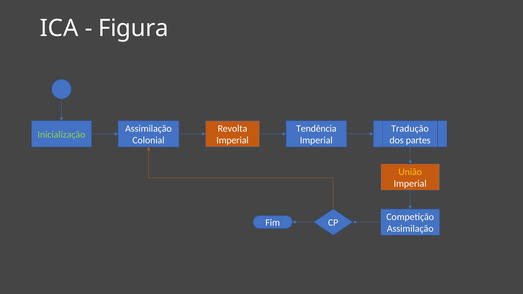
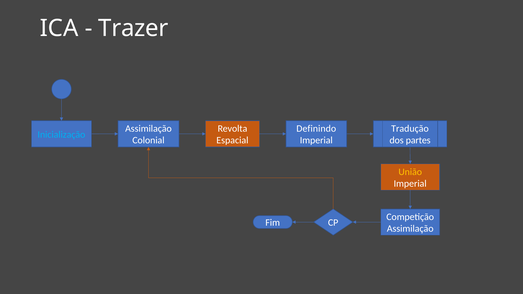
Figura: Figura -> Trazer
Tendência: Tendência -> Definindo
Inicialização colour: light green -> light blue
Imperial at (233, 141): Imperial -> Espacial
